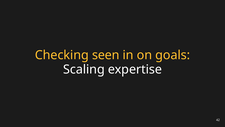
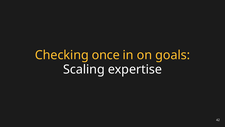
seen: seen -> once
